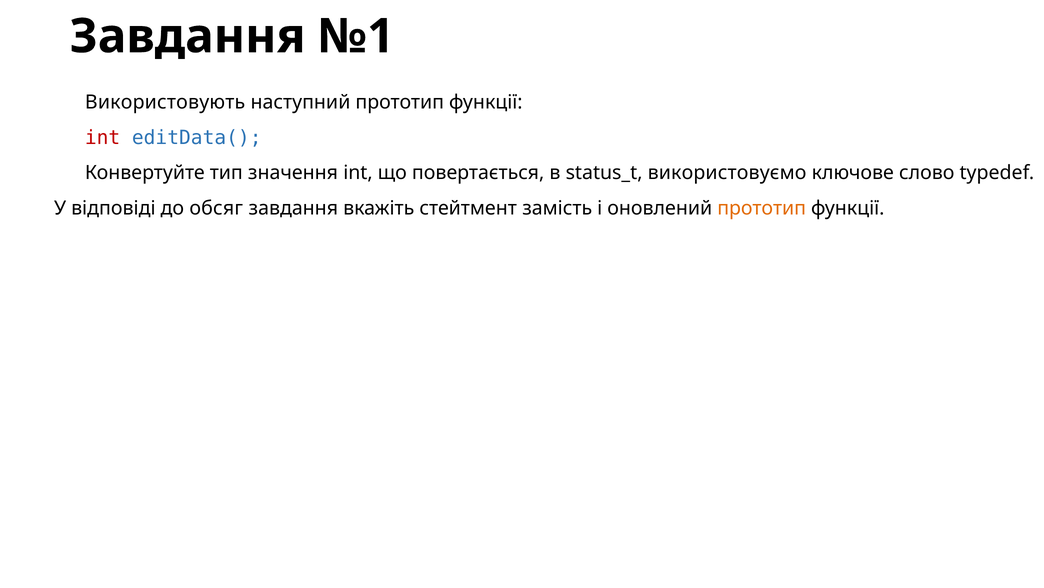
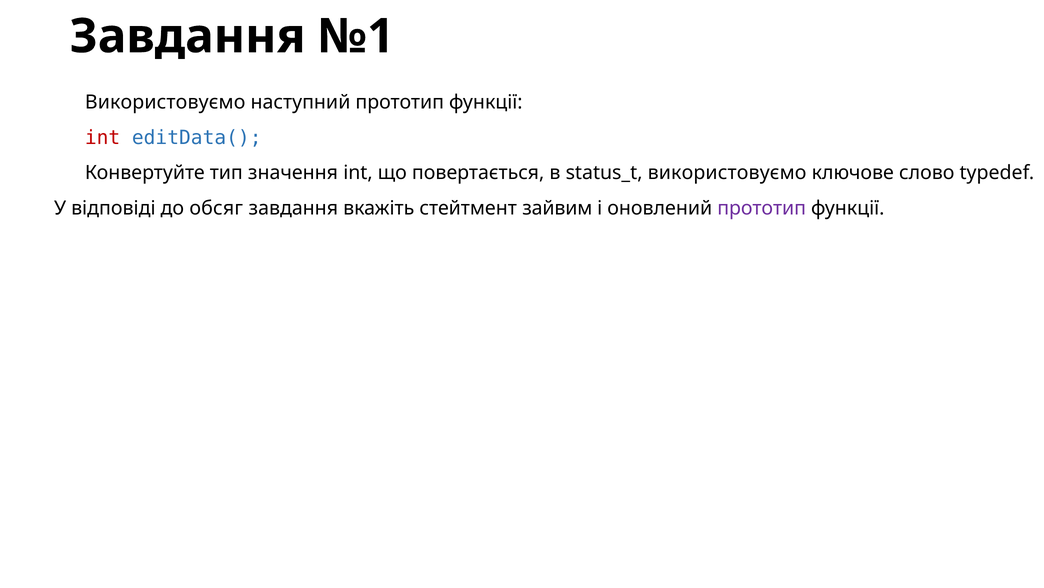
Використовують at (165, 102): Використовують -> Використовуємо
замість: замість -> зайвим
прототип at (762, 208) colour: orange -> purple
